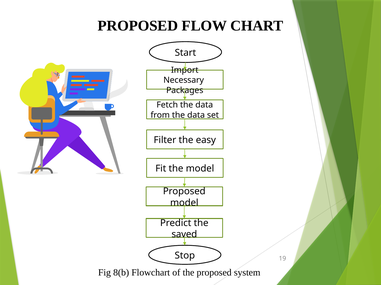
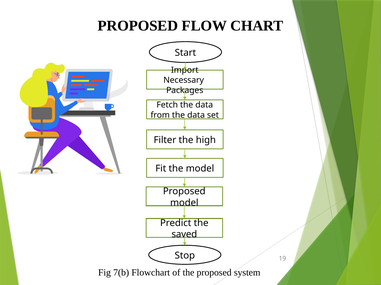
easy: easy -> high
8(b: 8(b -> 7(b
